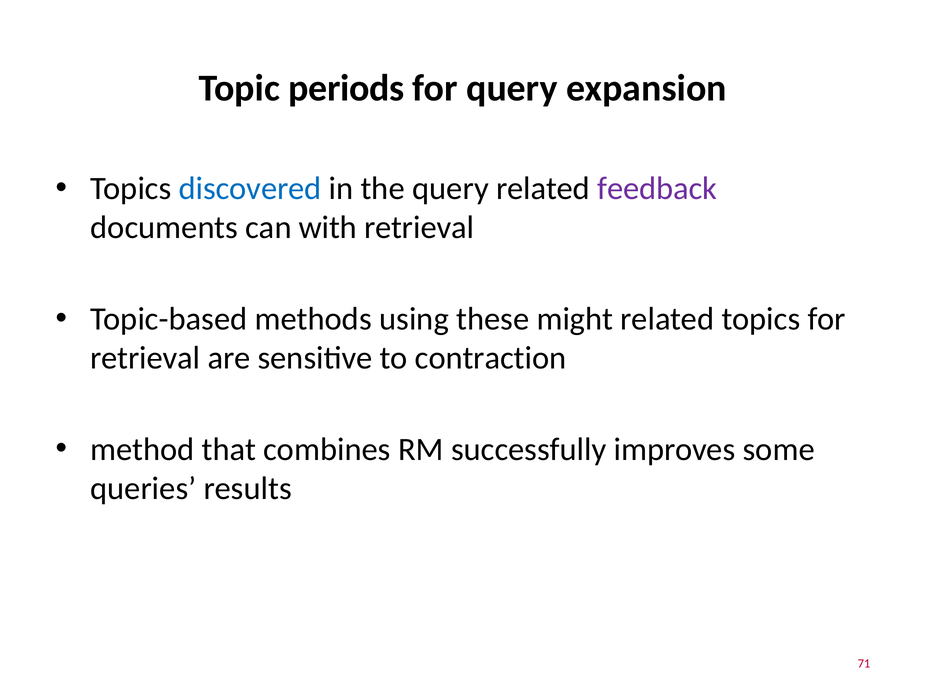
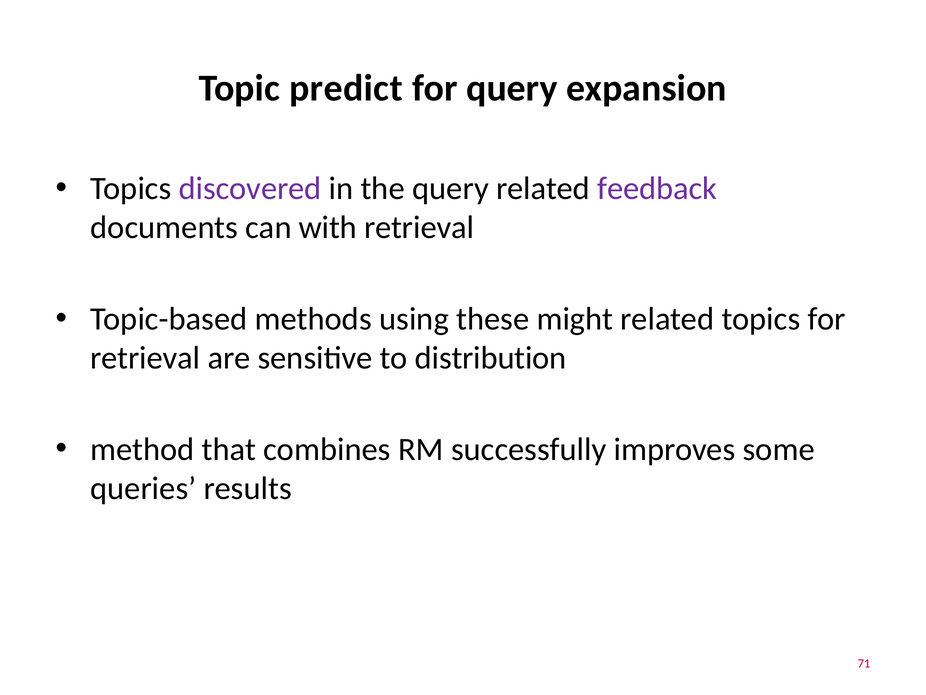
periods: periods -> predict
discovered colour: blue -> purple
contraction: contraction -> distribution
